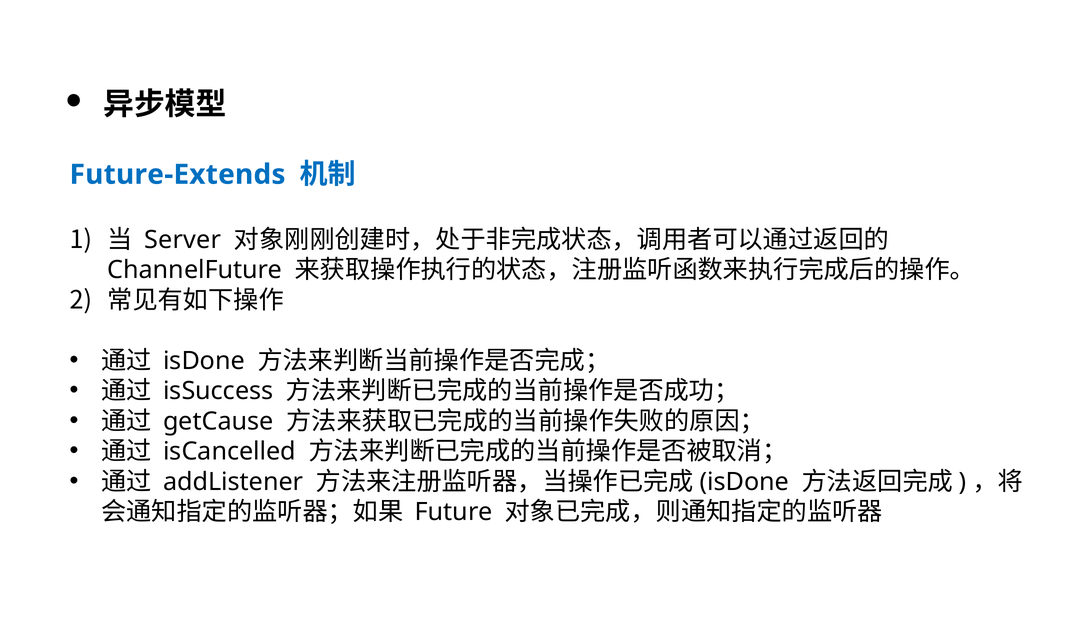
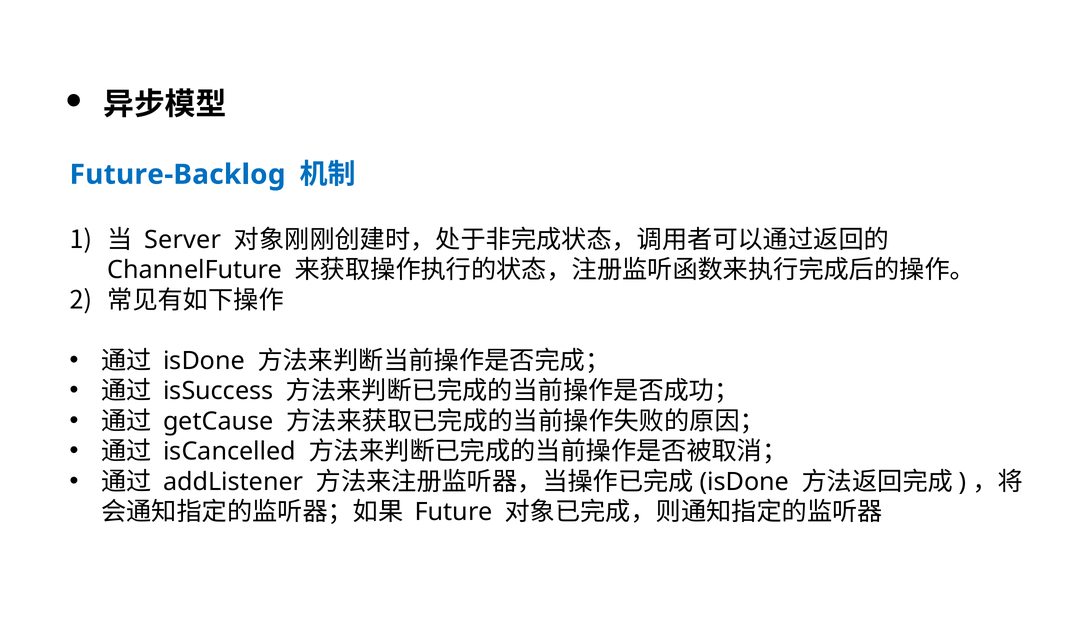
Future-Extends: Future-Extends -> Future-Backlog
